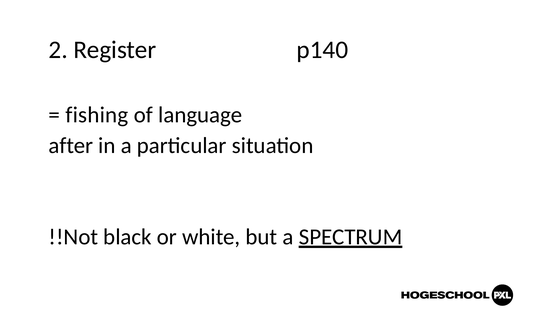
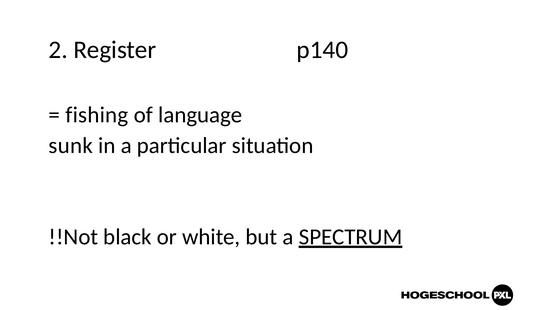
after: after -> sunk
